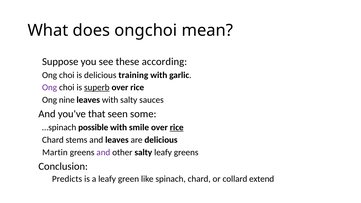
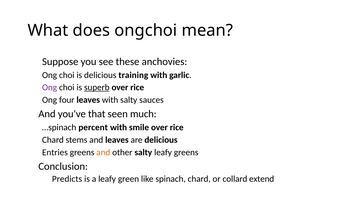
according: according -> anchovies
nine: nine -> four
some: some -> much
possible: possible -> percent
rice at (177, 127) underline: present -> none
Martin: Martin -> Entries
and at (103, 152) colour: purple -> orange
